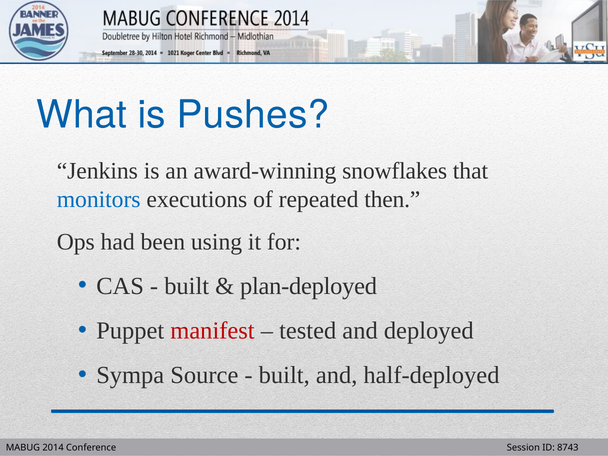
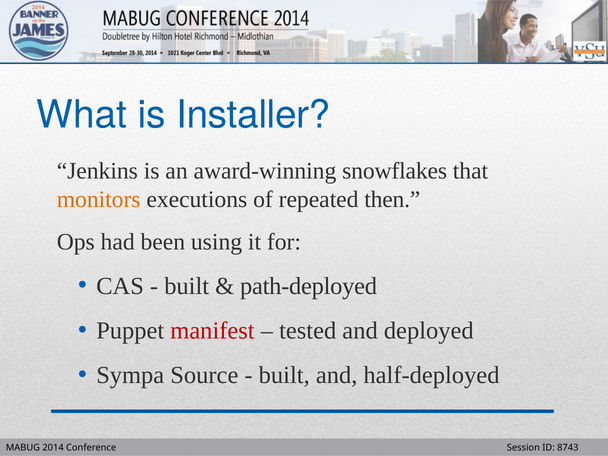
Pushes: Pushes -> Installer
monitors colour: blue -> orange
plan-deployed: plan-deployed -> path-deployed
